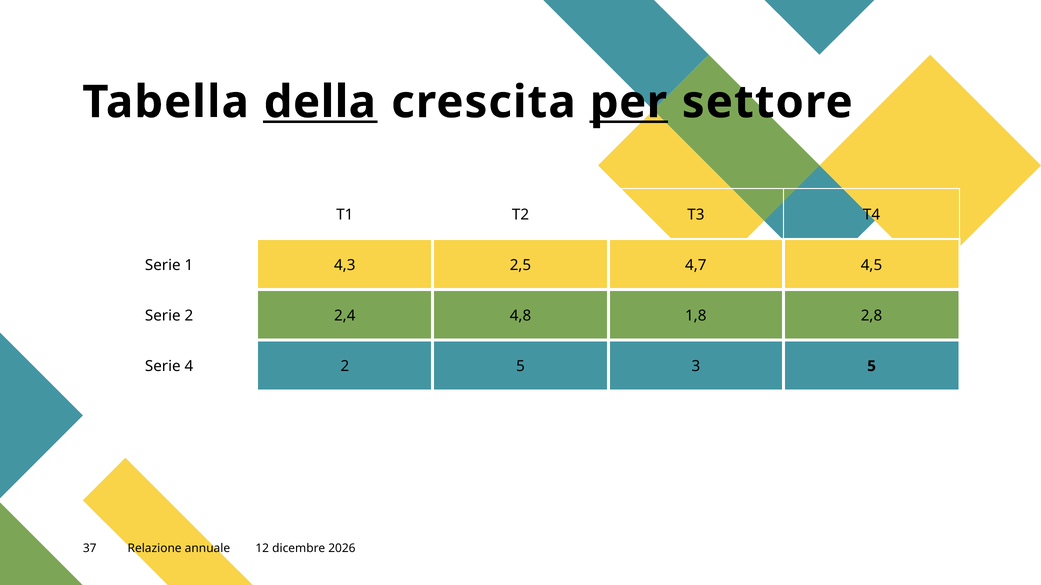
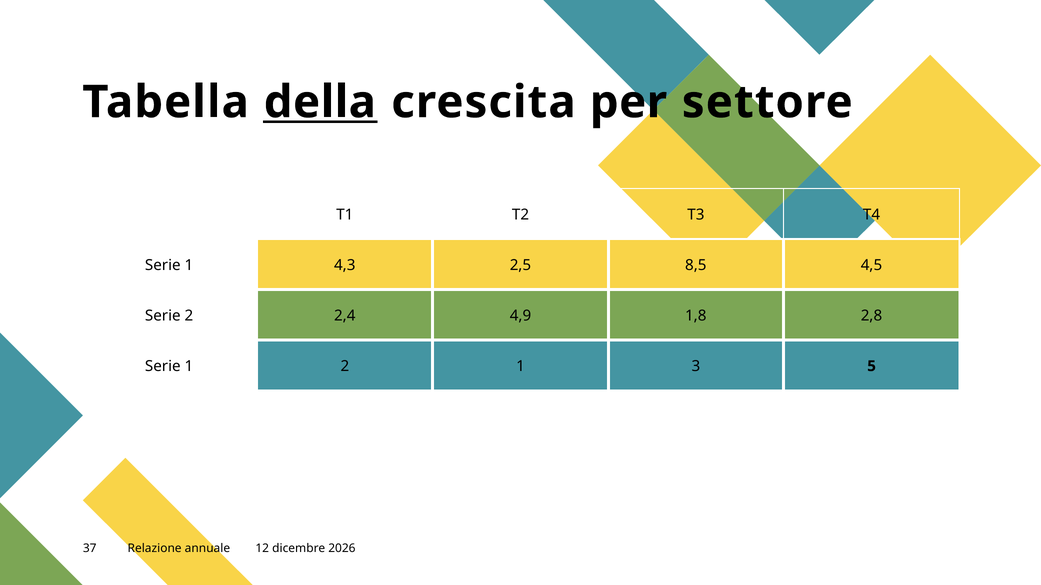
per underline: present -> none
4,7: 4,7 -> 8,5
4,8: 4,8 -> 4,9
4 at (189, 366): 4 -> 1
2 5: 5 -> 1
